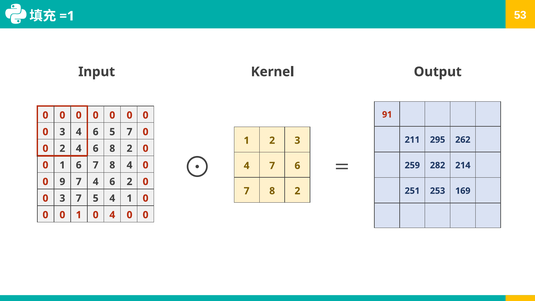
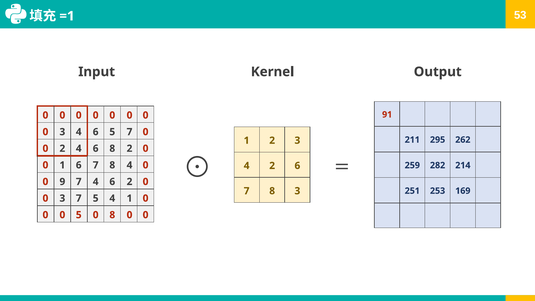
4 7: 7 -> 2
7 8 2: 2 -> 3
1 at (79, 215): 1 -> 5
0 4: 4 -> 8
